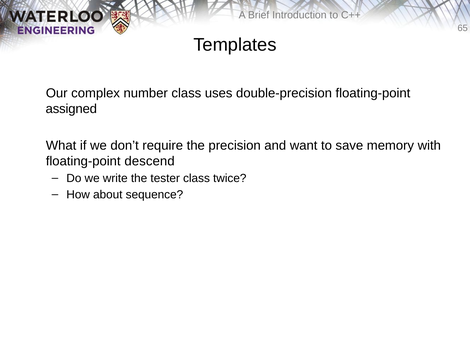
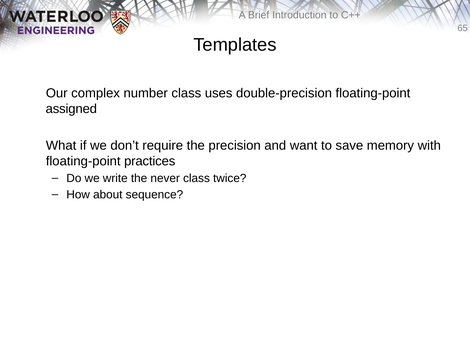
descend: descend -> practices
tester: tester -> never
